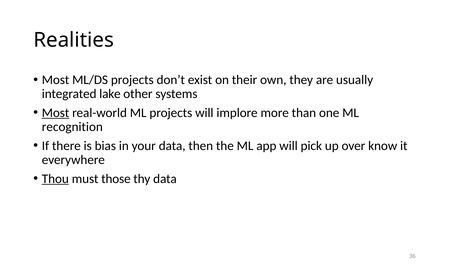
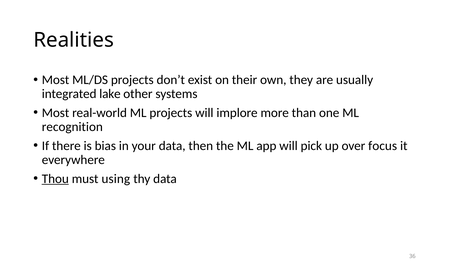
Most at (56, 113) underline: present -> none
know: know -> focus
those: those -> using
